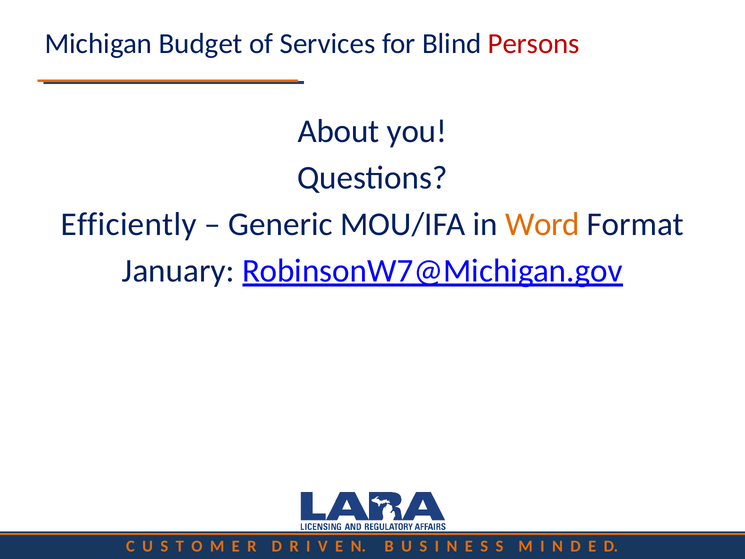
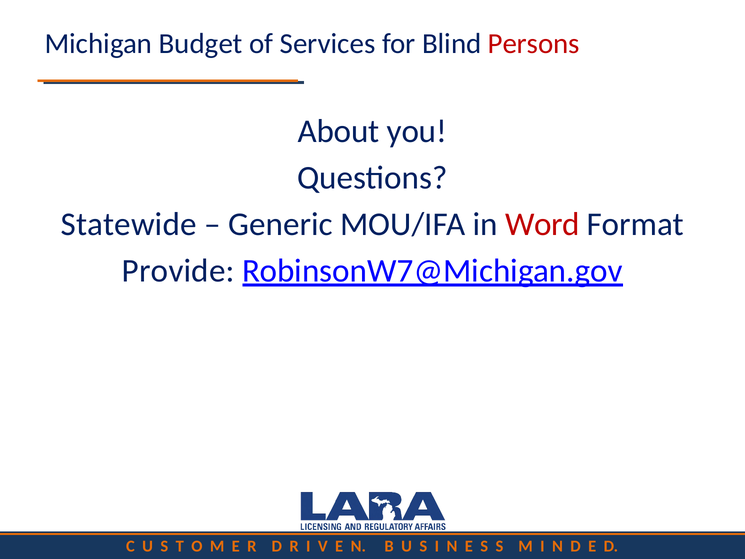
Efficiently: Efficiently -> Statewide
Word colour: orange -> red
January: January -> Provide
